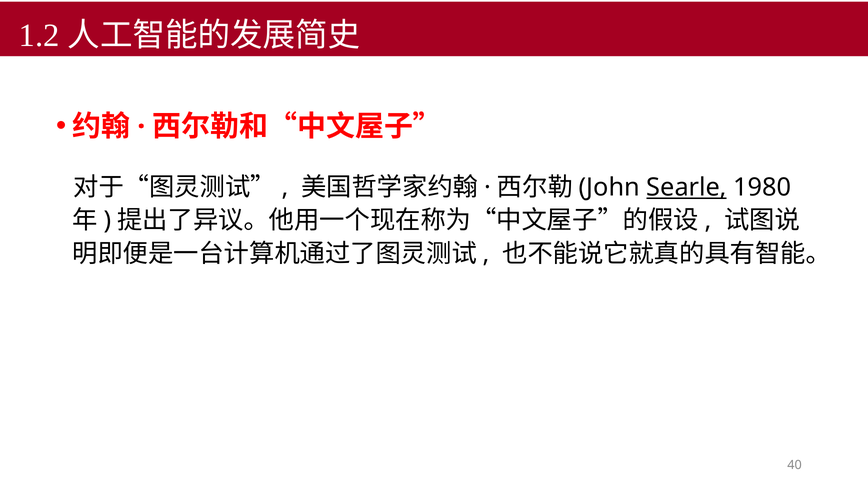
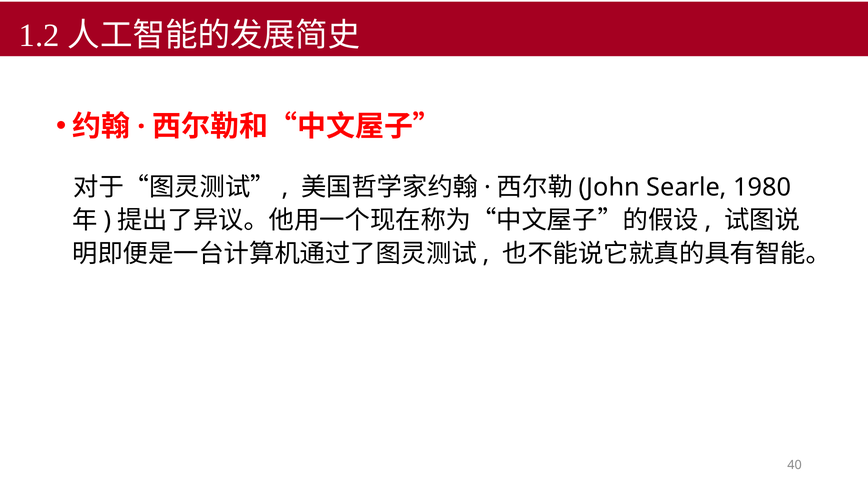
Searle underline: present -> none
